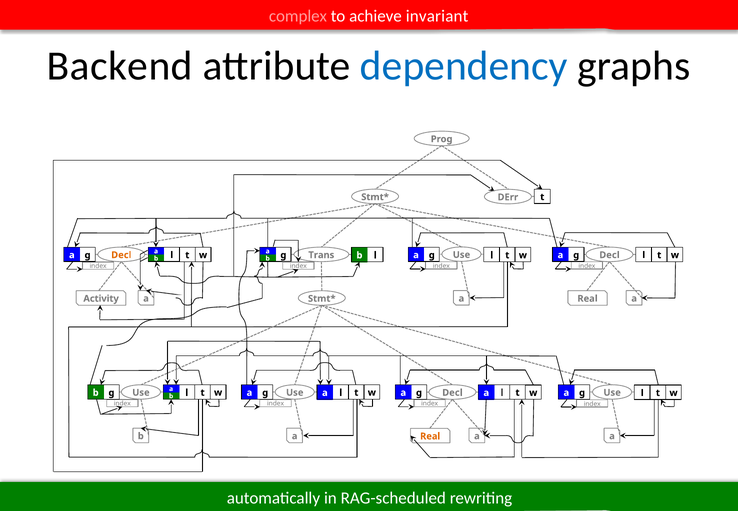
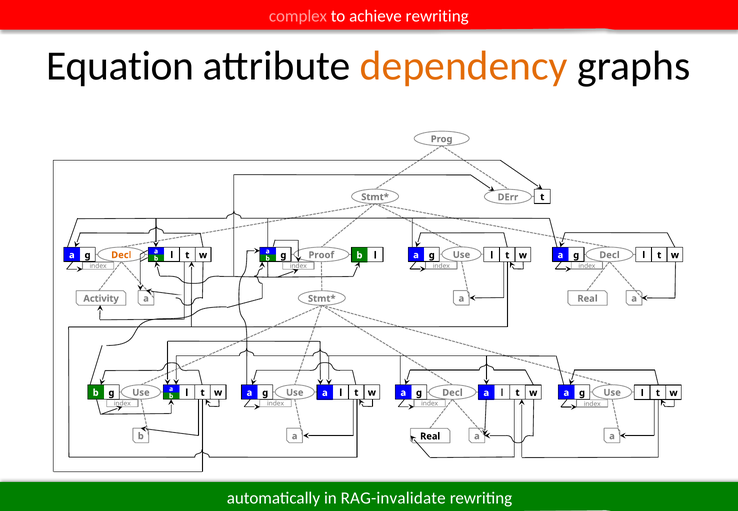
achieve invariant: invariant -> rewriting
Backend: Backend -> Equation
dependency colour: blue -> orange
Trans: Trans -> Proof
Real at (430, 436) colour: orange -> black
RAG-scheduled: RAG-scheduled -> RAG-invalidate
